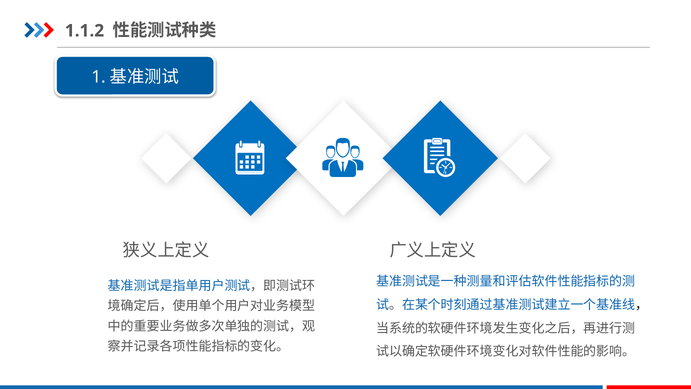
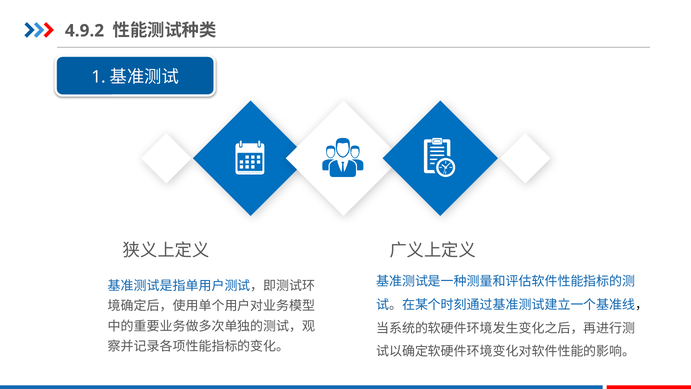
1.1.2: 1.1.2 -> 4.9.2
